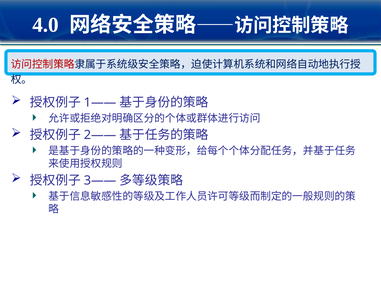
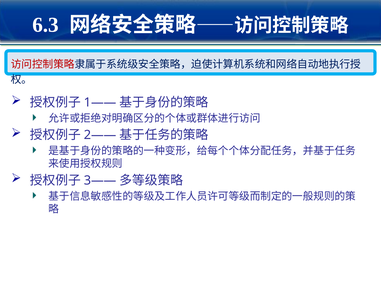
4.0: 4.0 -> 6.3
